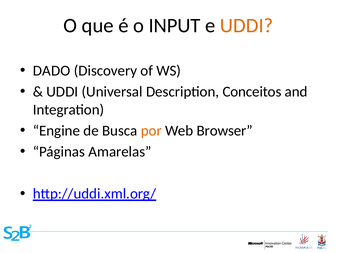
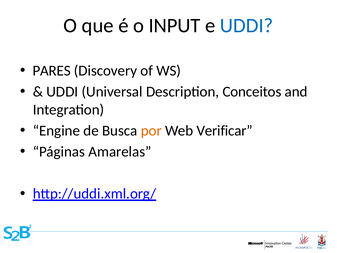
UDDI at (247, 26) colour: orange -> blue
DADO: DADO -> PARES
Browser: Browser -> Verificar
